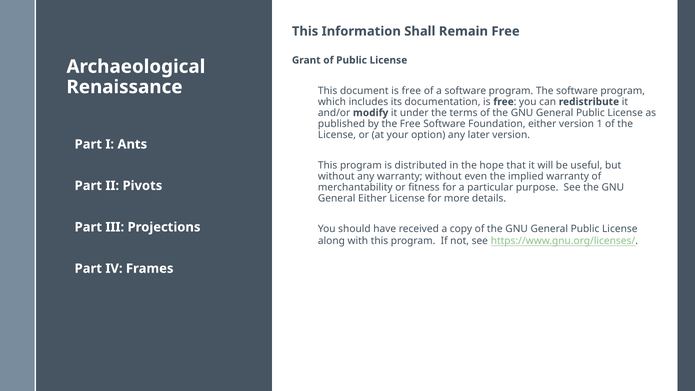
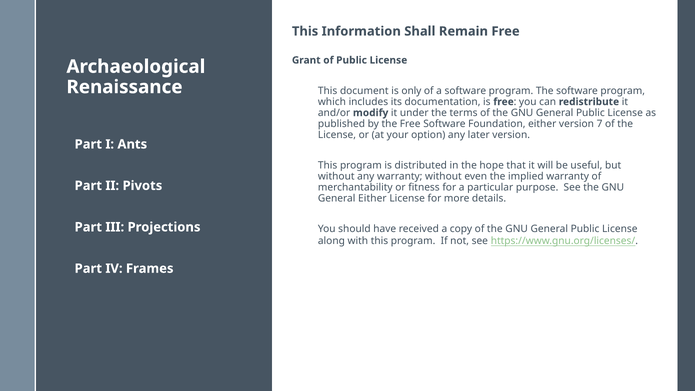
document is free: free -> only
1: 1 -> 7
